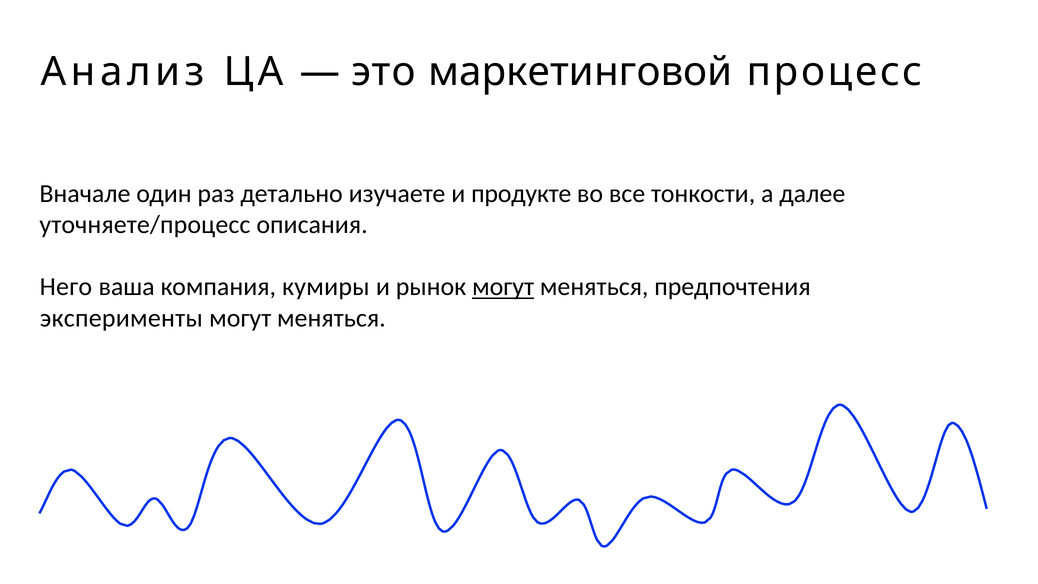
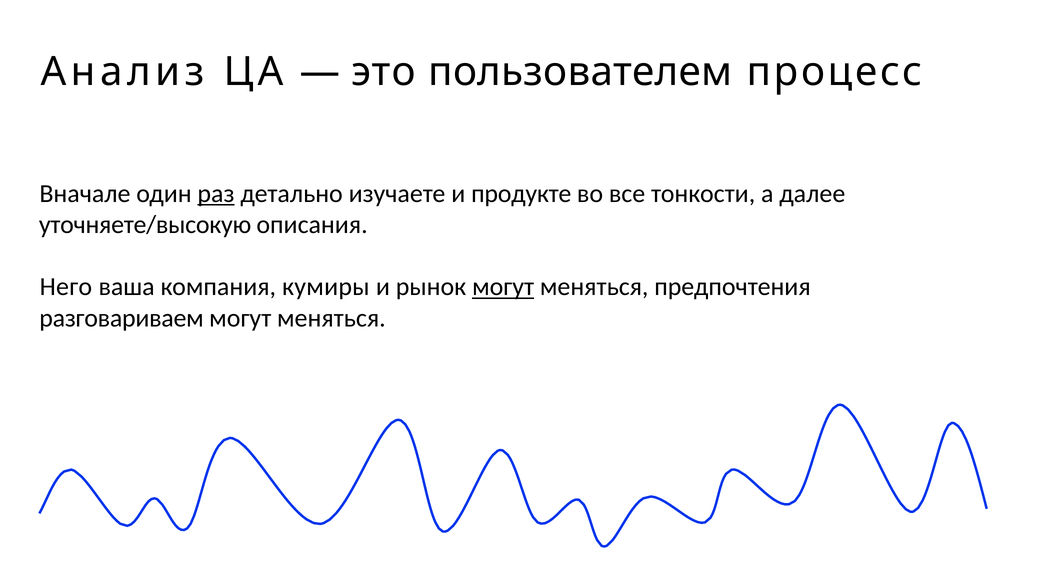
маркетинговой: маркетинговой -> пользователем
раз underline: none -> present
уточняете/процесс: уточняете/процесс -> уточняете/высокую
эксперименты: эксперименты -> разговариваем
